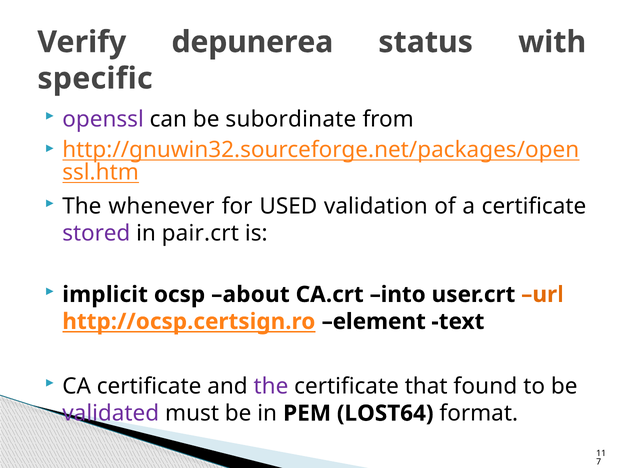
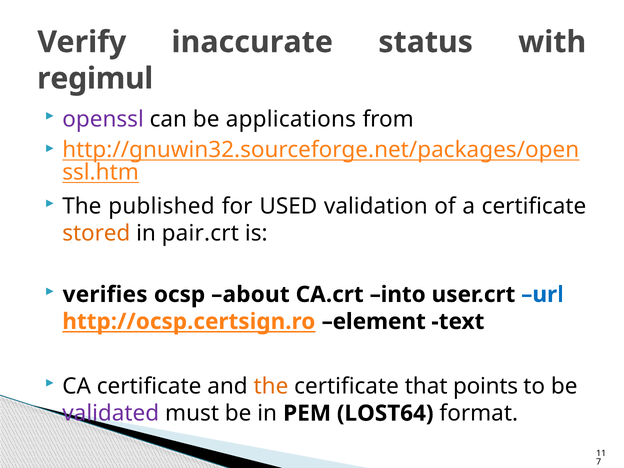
depunerea: depunerea -> inaccurate
specific: specific -> regimul
subordinate: subordinate -> applications
whenever: whenever -> published
stored colour: purple -> orange
implicit: implicit -> verifies
url colour: orange -> blue
the at (271, 386) colour: purple -> orange
found: found -> points
